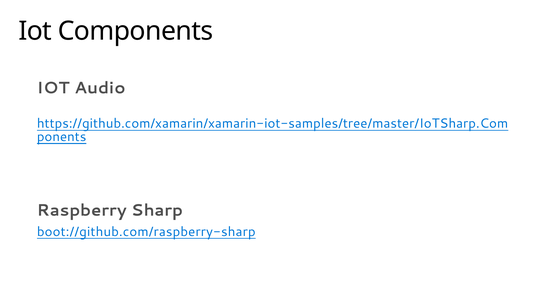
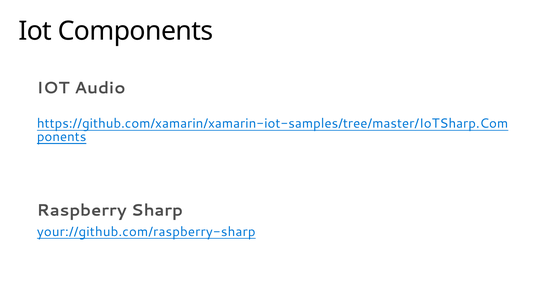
boot://github.com/raspberry-sharp: boot://github.com/raspberry-sharp -> your://github.com/raspberry-sharp
